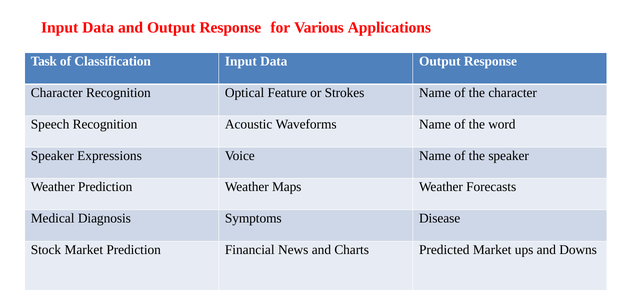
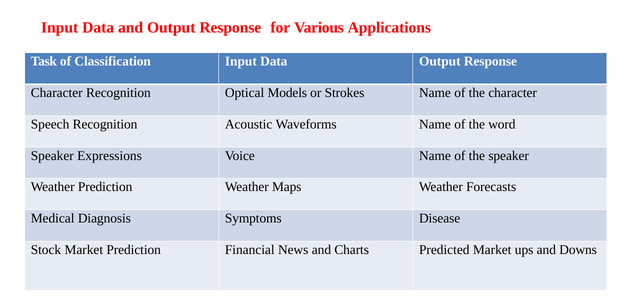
Feature: Feature -> Models
